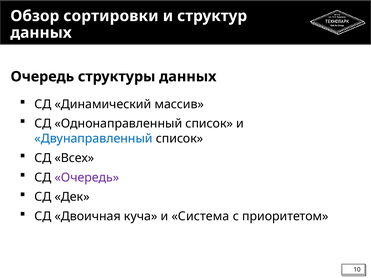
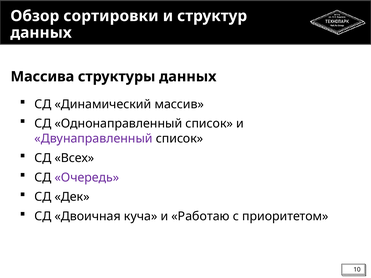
Очередь at (42, 77): Очередь -> Массива
Двунаправленный colour: blue -> purple
Система: Система -> Работаю
